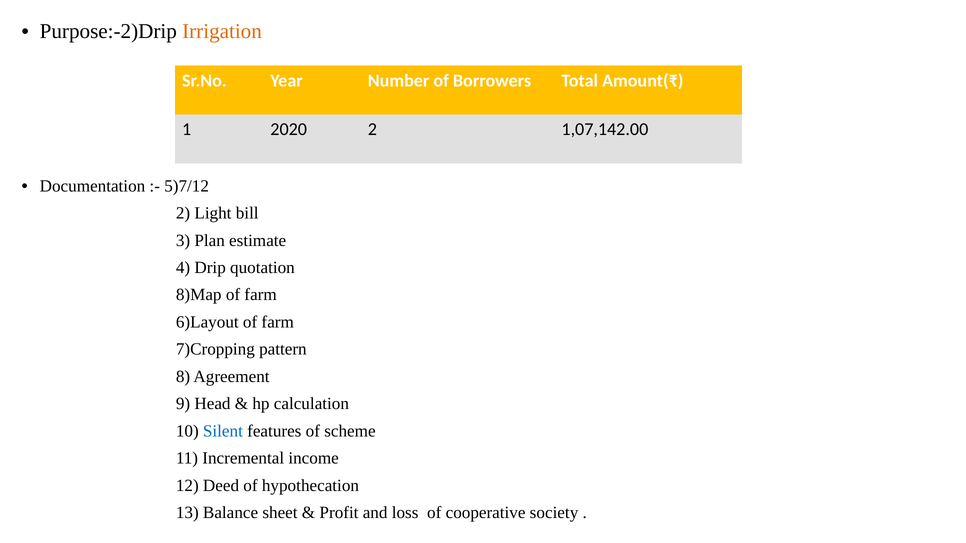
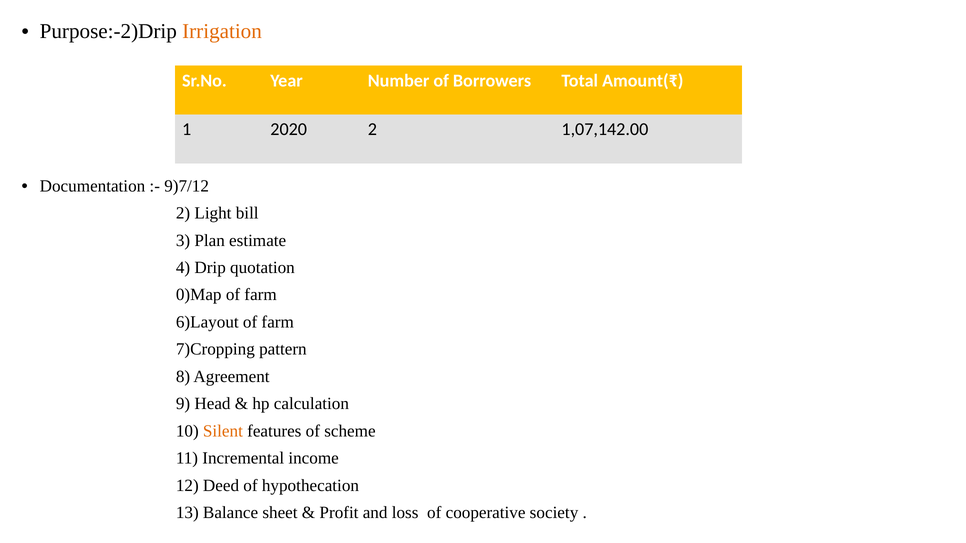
5)7/12: 5)7/12 -> 9)7/12
8)Map: 8)Map -> 0)Map
Silent colour: blue -> orange
